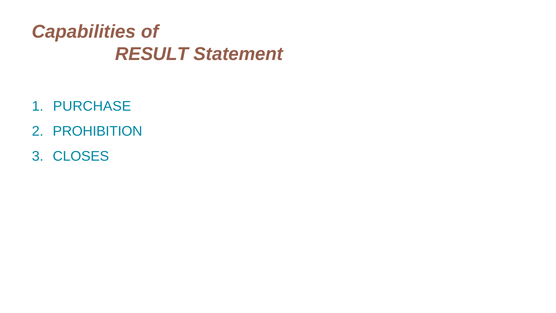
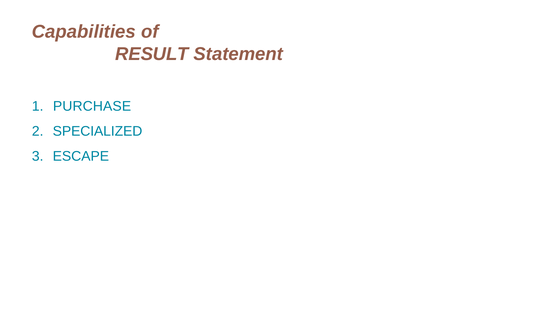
PROHIBITION: PROHIBITION -> SPECIALIZED
CLOSES: CLOSES -> ESCAPE
